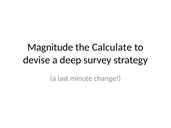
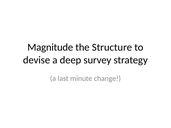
Calculate: Calculate -> Structure
